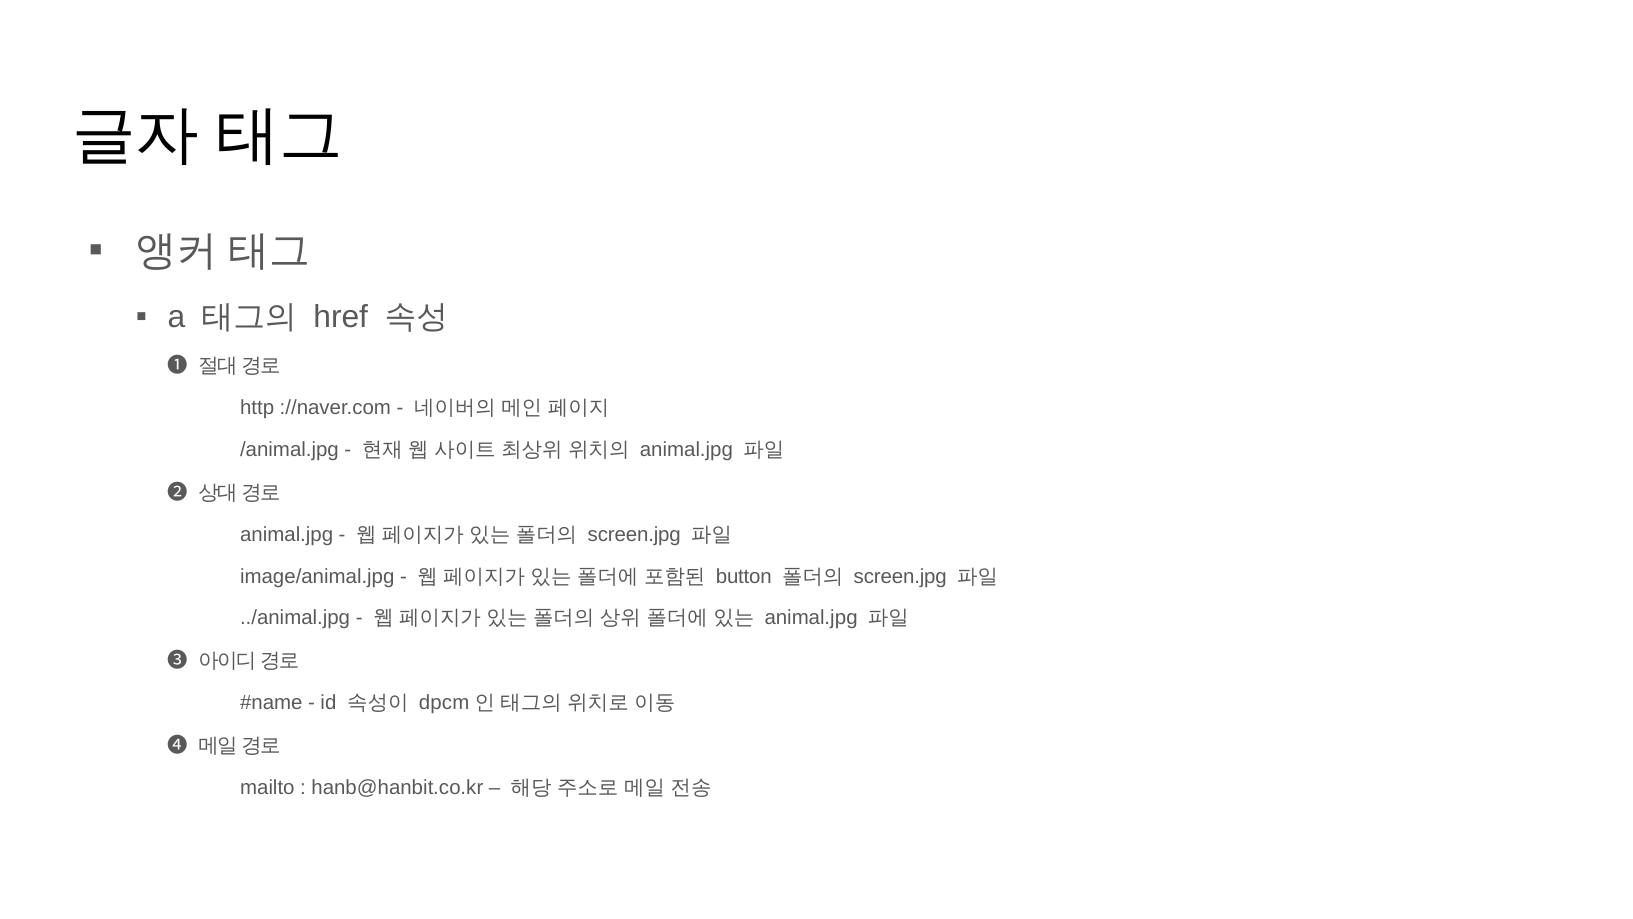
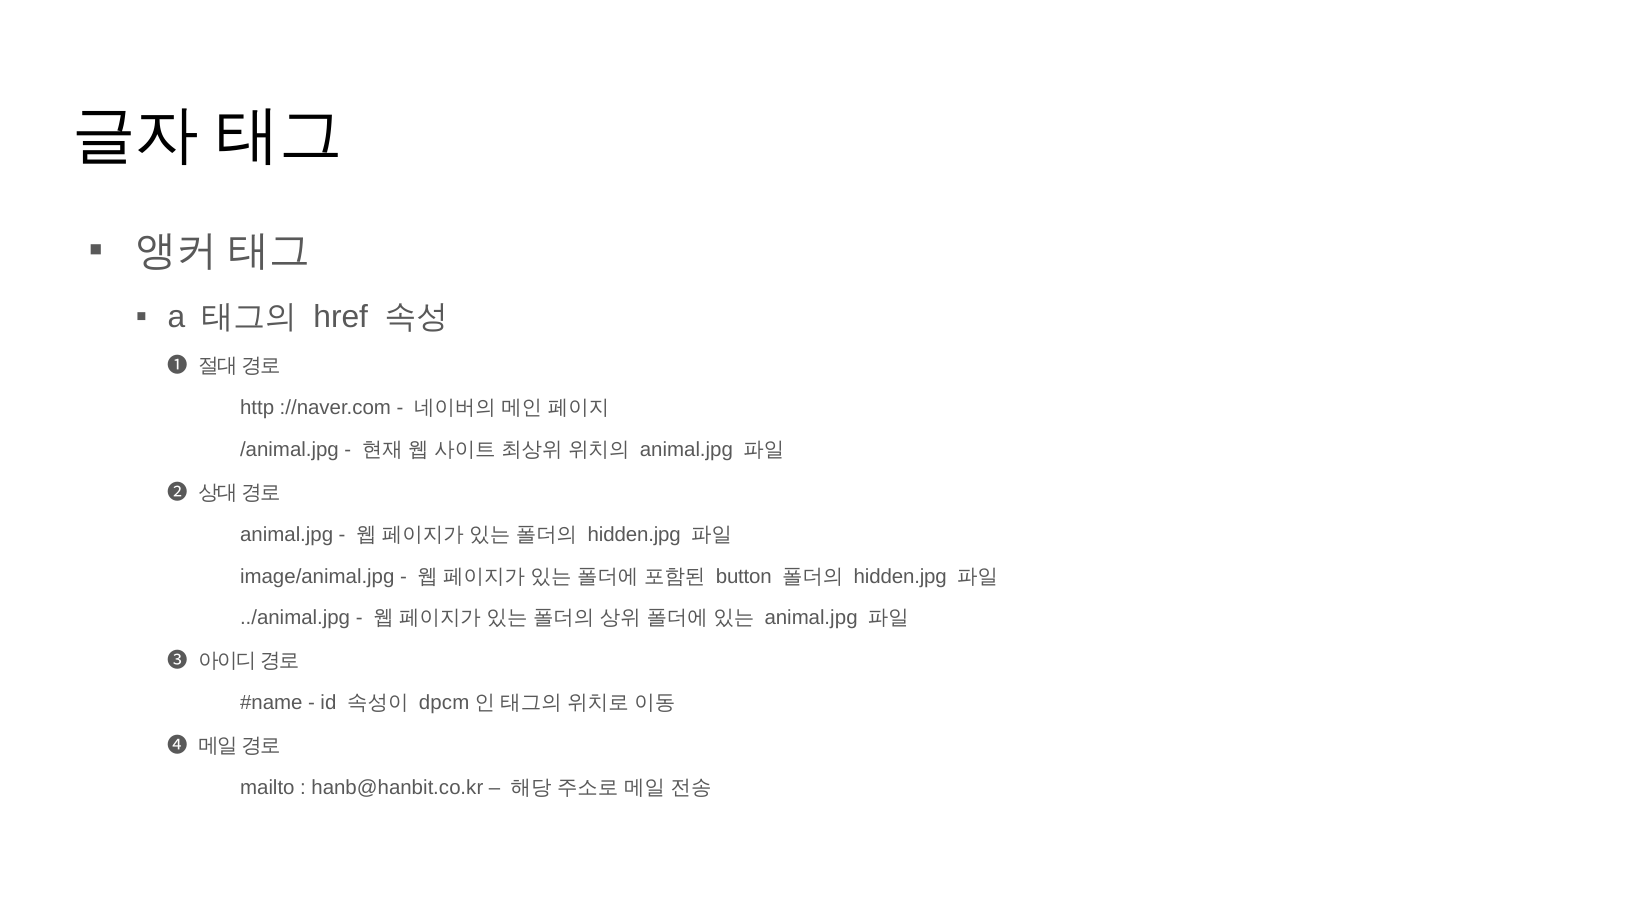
screen.jpg at (634, 534): screen.jpg -> hidden.jpg
screen.jpg at (900, 576): screen.jpg -> hidden.jpg
